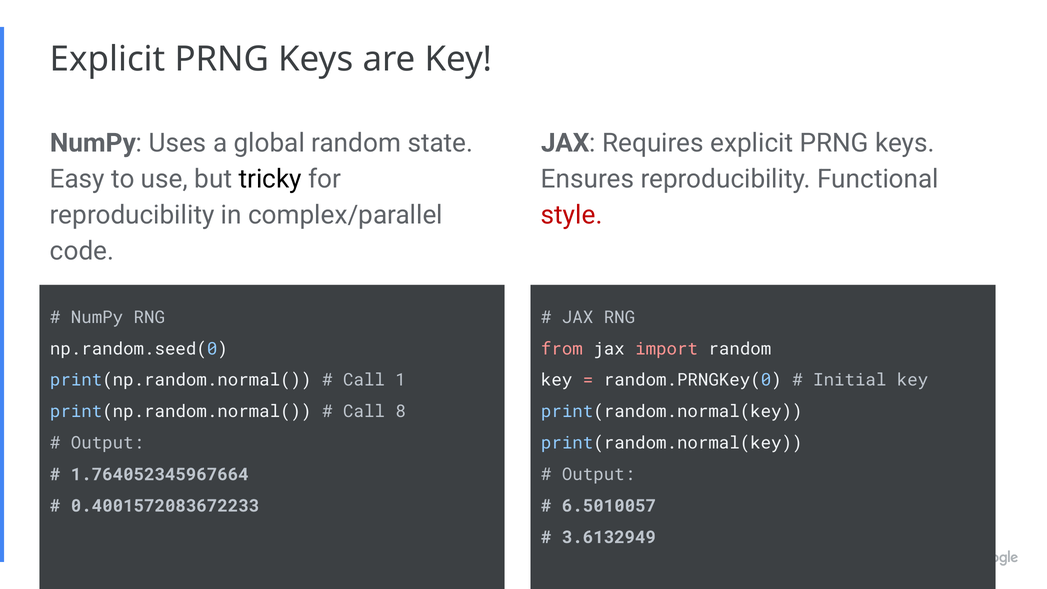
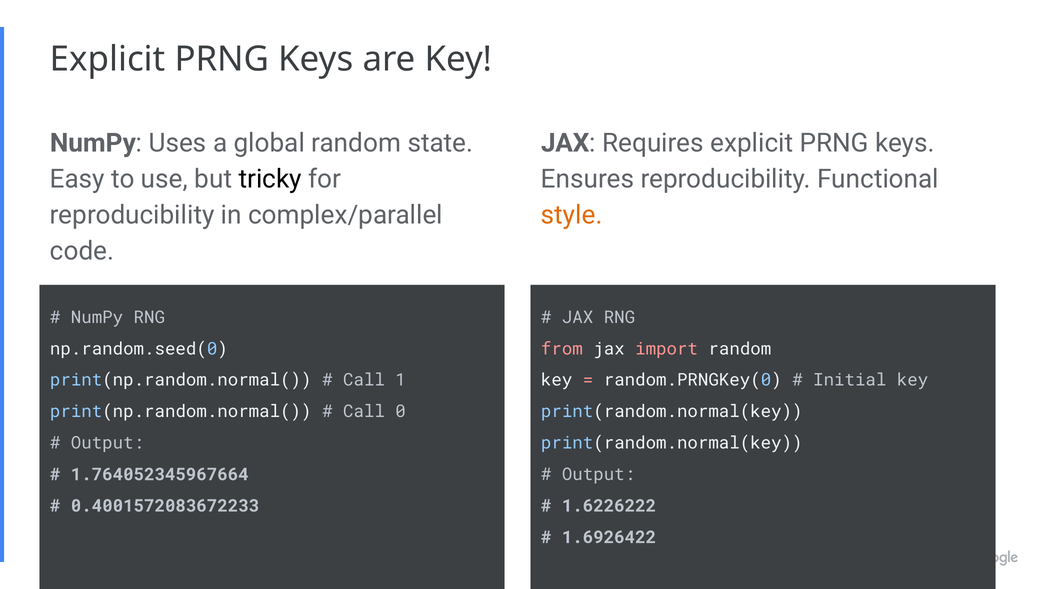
style colour: red -> orange
8: 8 -> 0
6.5010057: 6.5010057 -> 1.6226222
3.6132949: 3.6132949 -> 1.6926422
